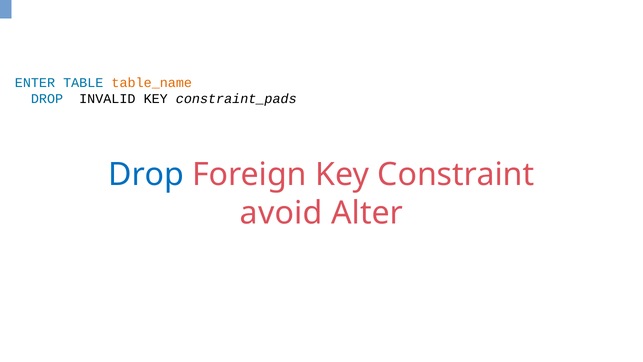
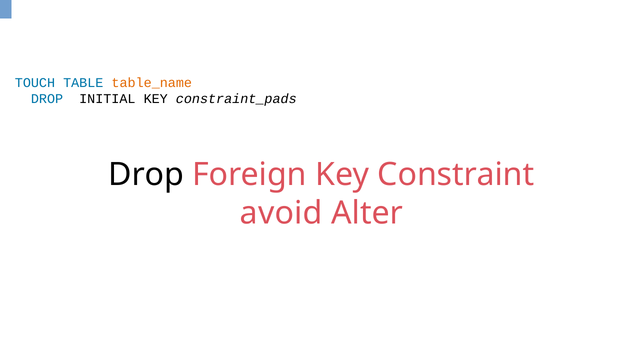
ENTER: ENTER -> TOUCH
INVALID: INVALID -> INITIAL
Drop at (146, 174) colour: blue -> black
